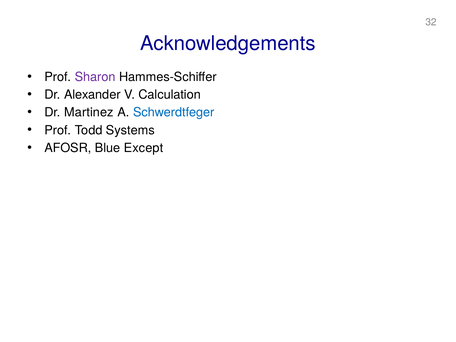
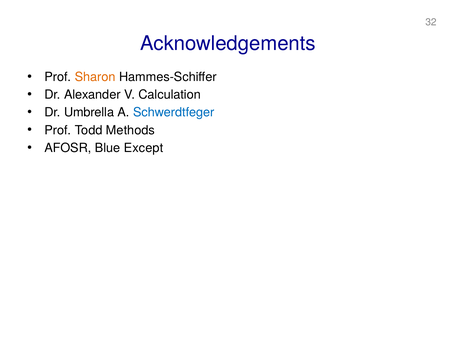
Sharon colour: purple -> orange
Martinez: Martinez -> Umbrella
Systems: Systems -> Methods
